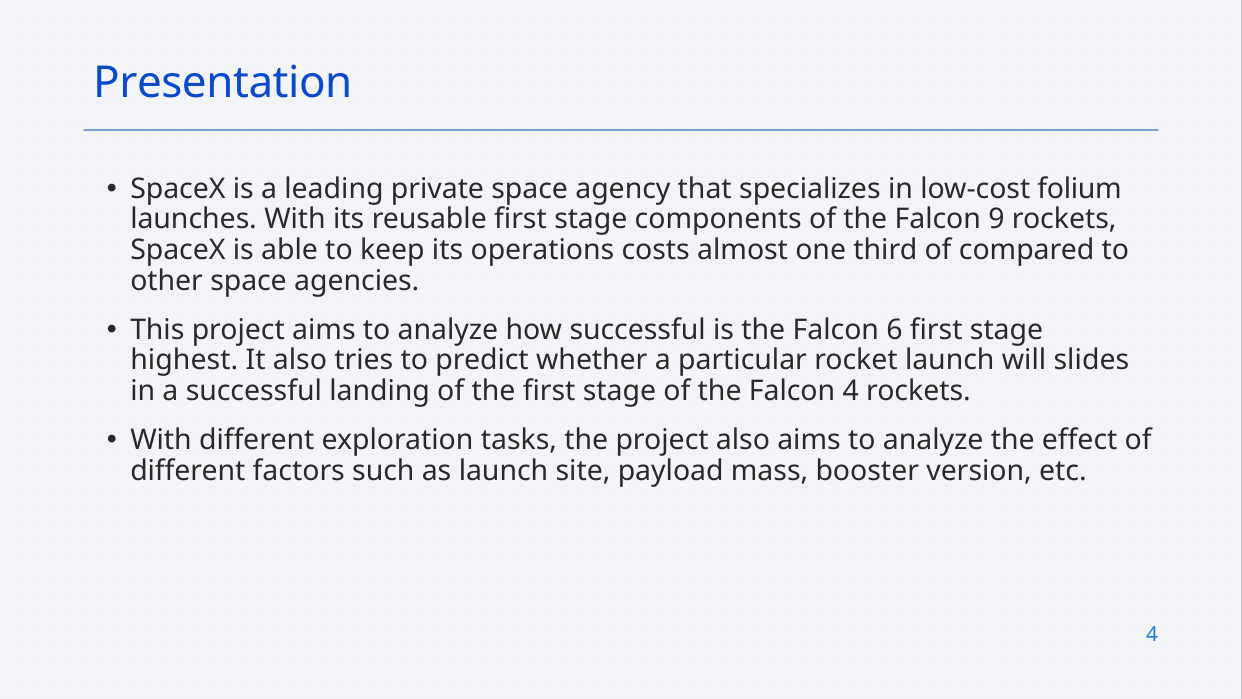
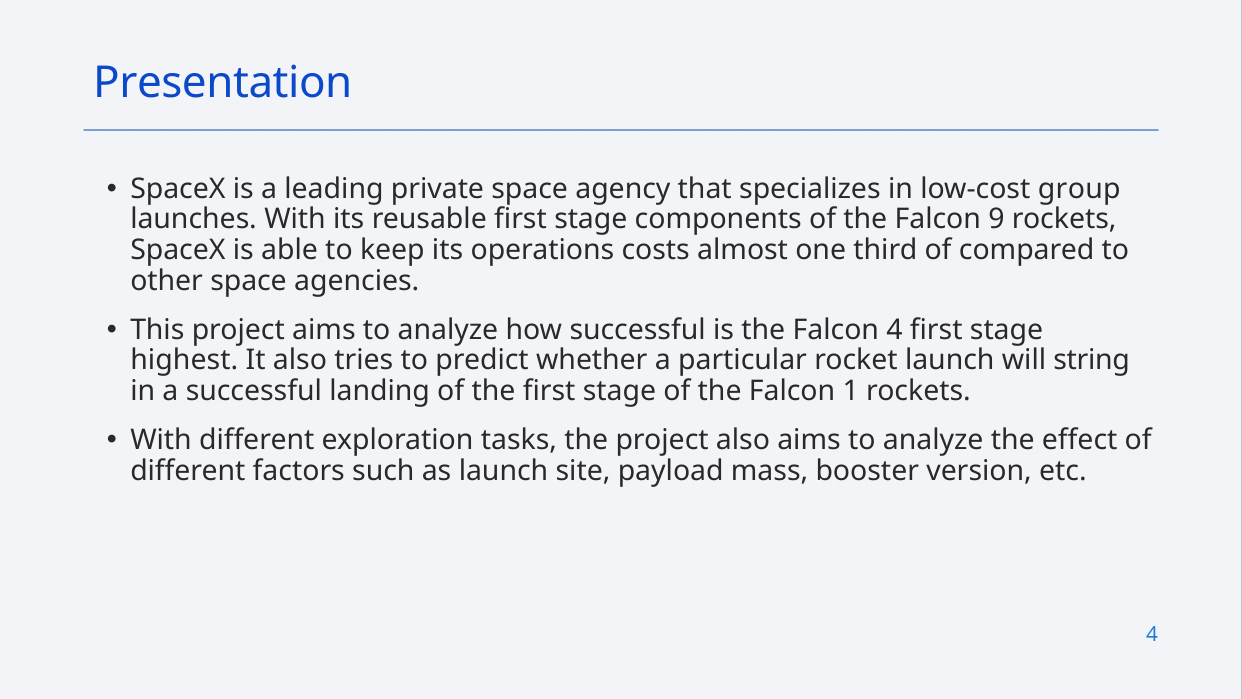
folium: folium -> group
Falcon 6: 6 -> 4
slides: slides -> string
Falcon 4: 4 -> 1
